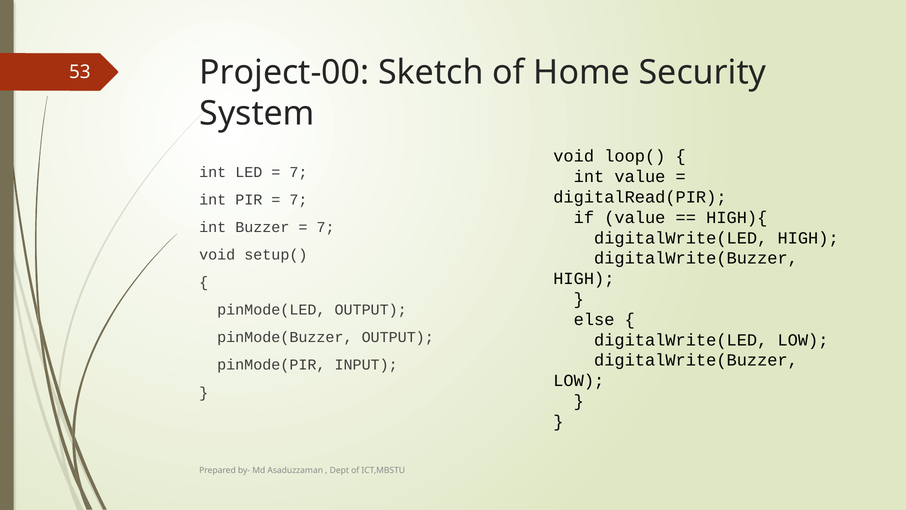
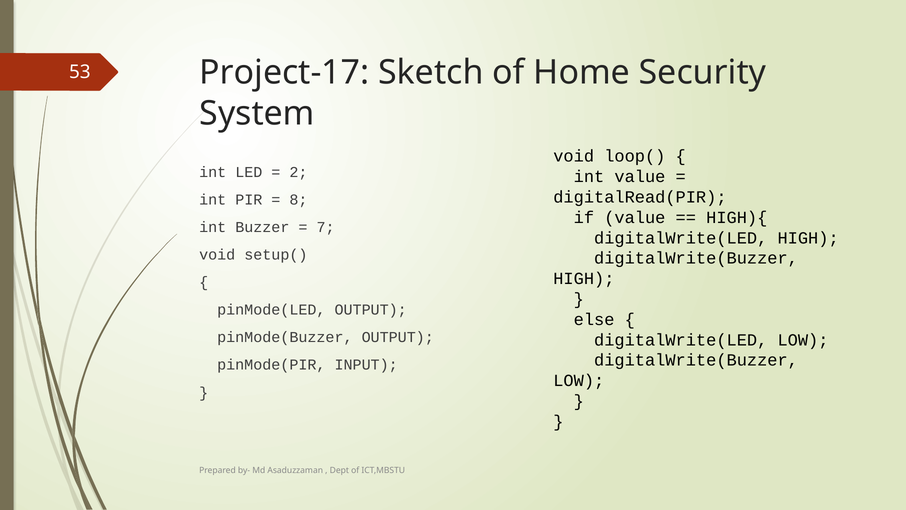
Project-00: Project-00 -> Project-17
7 at (298, 172): 7 -> 2
7 at (298, 200): 7 -> 8
